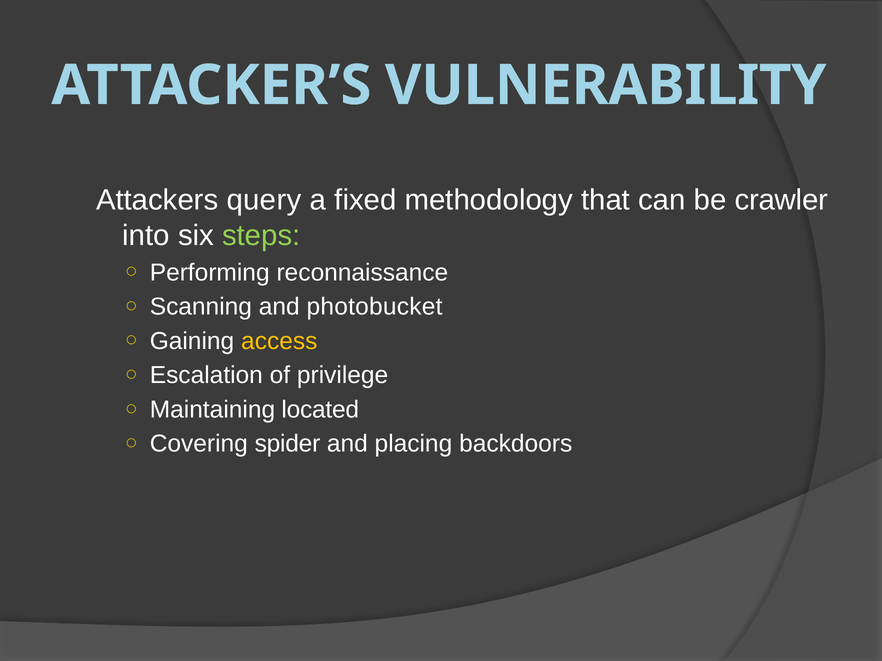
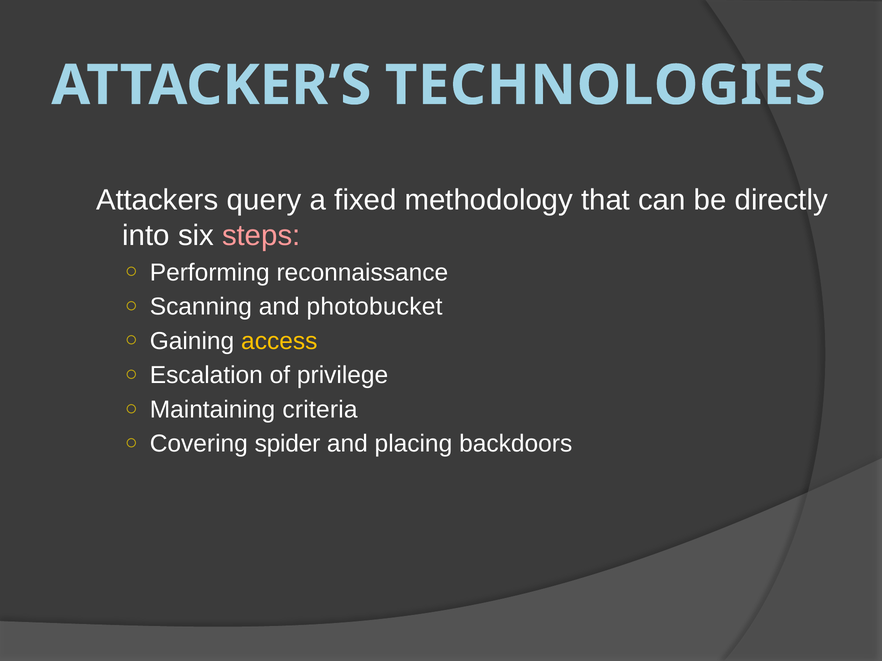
VULNERABILITY: VULNERABILITY -> TECHNOLOGIES
crawler: crawler -> directly
steps colour: light green -> pink
located: located -> criteria
